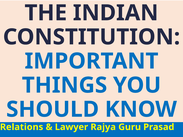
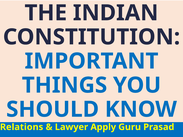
Rajya: Rajya -> Apply
